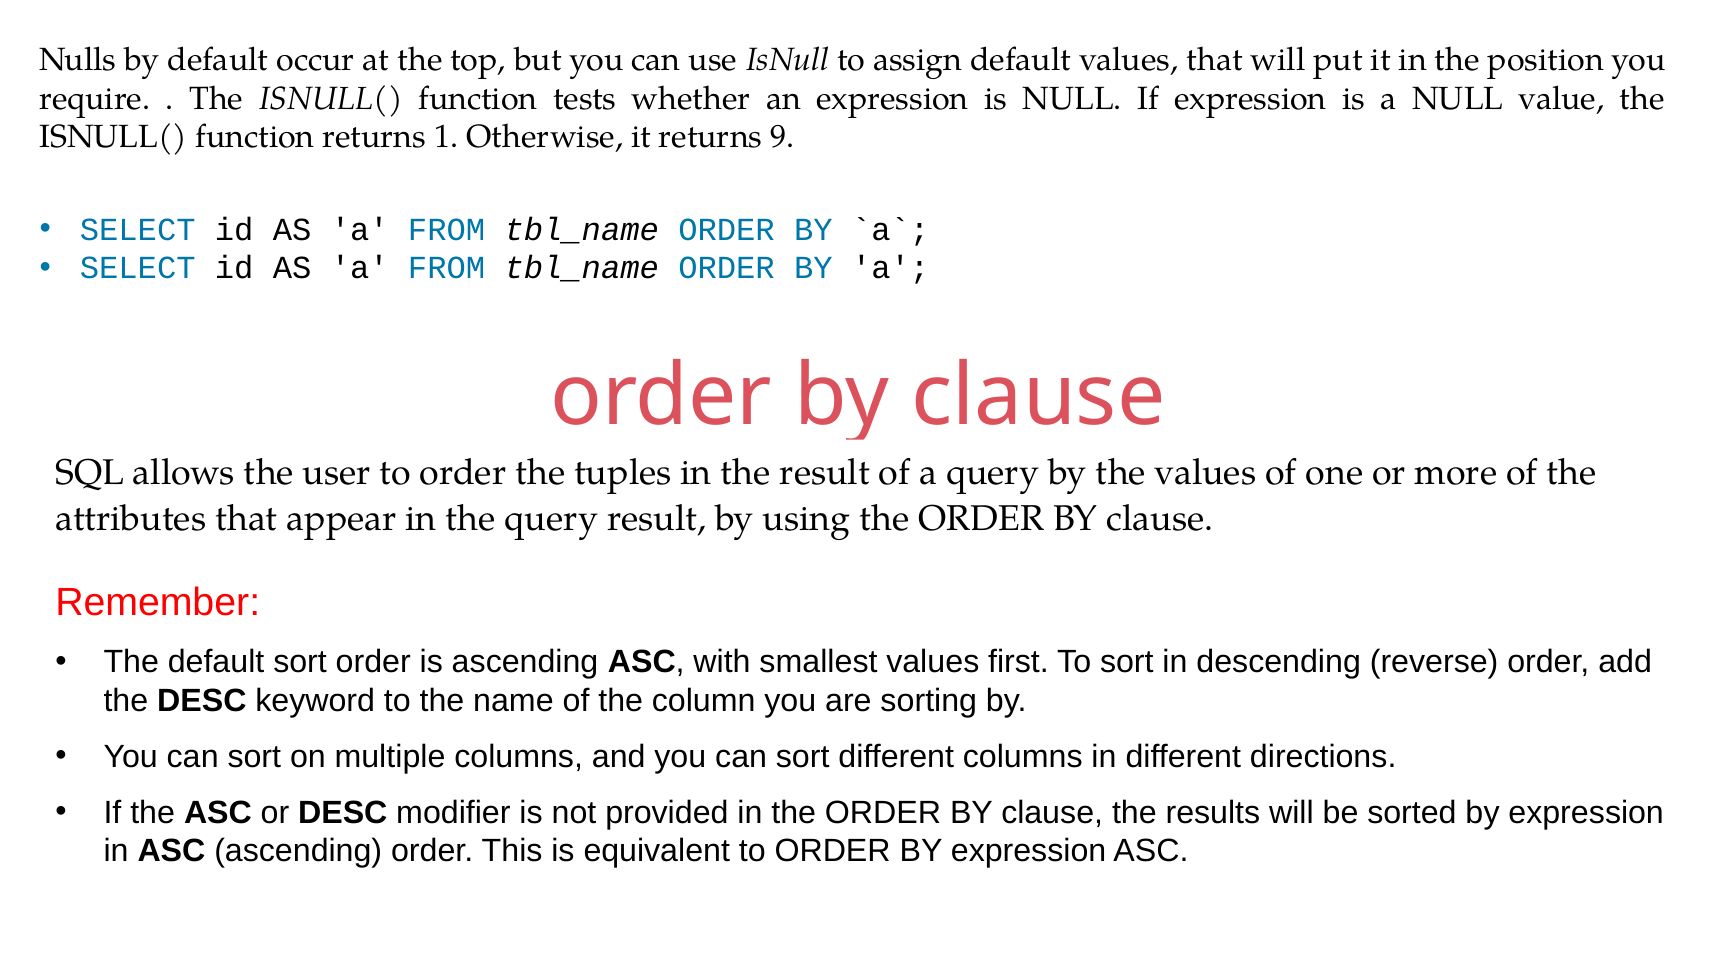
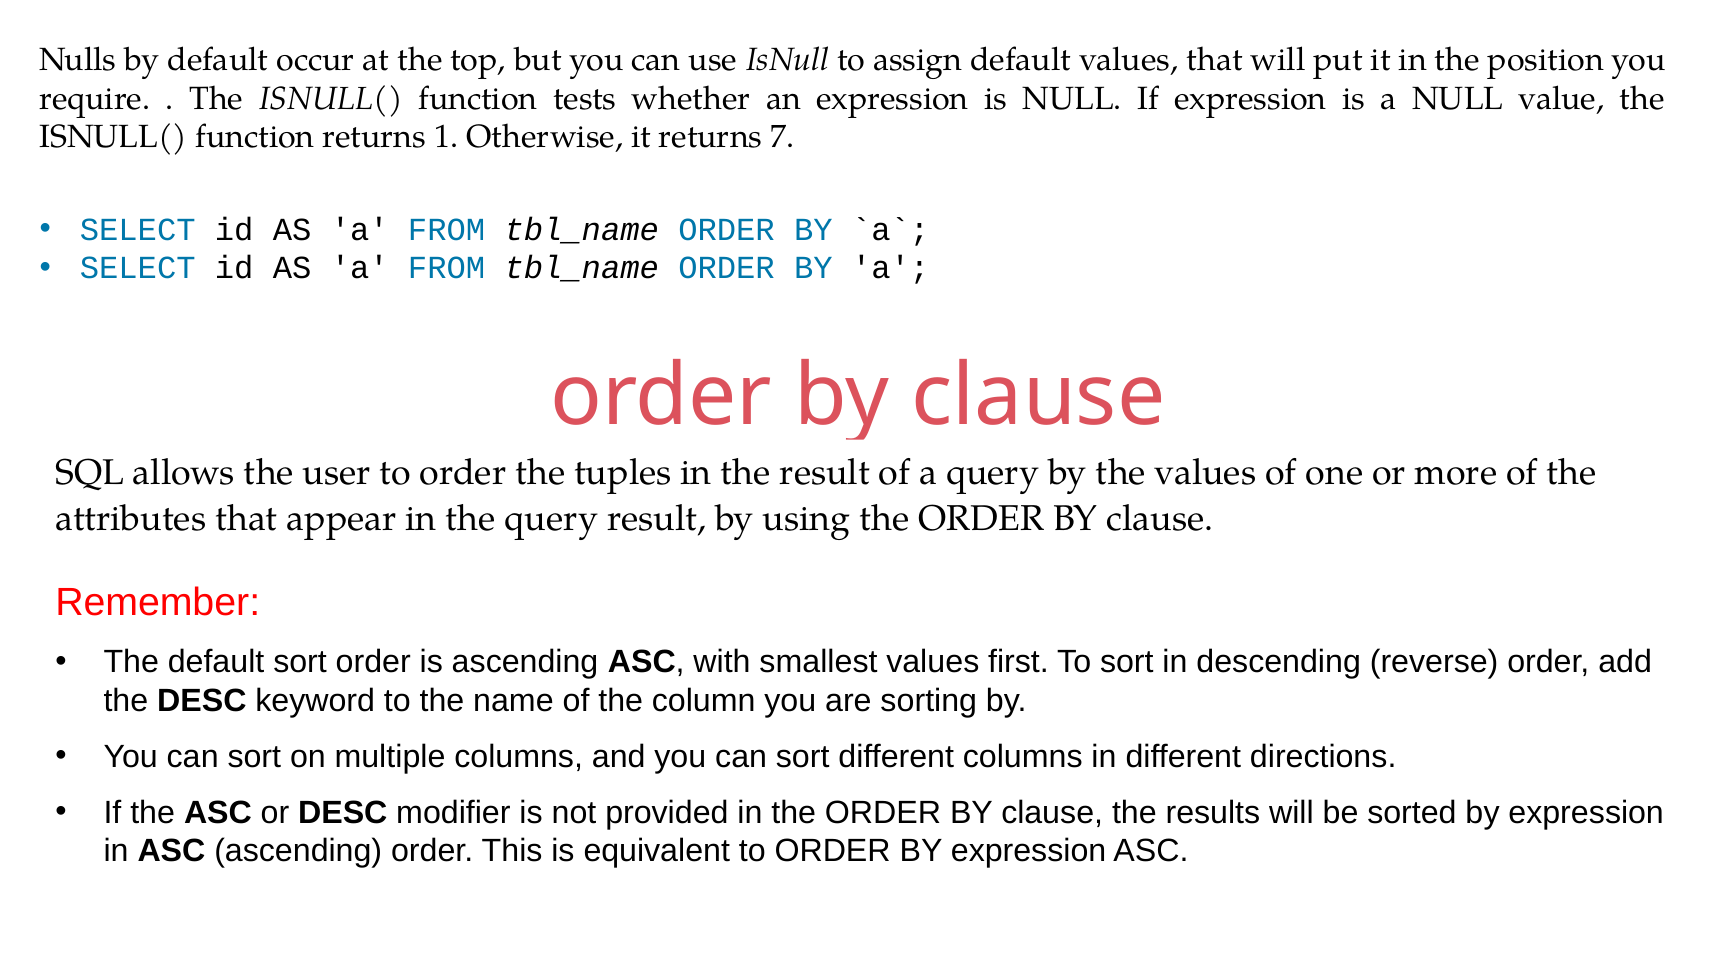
9: 9 -> 7
